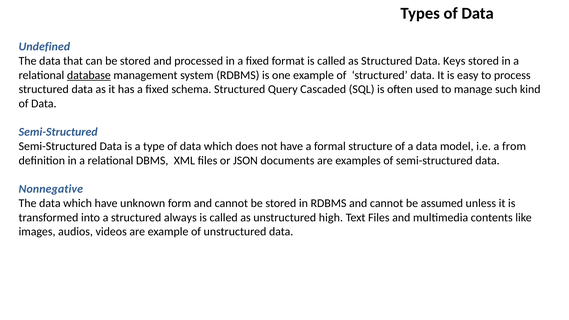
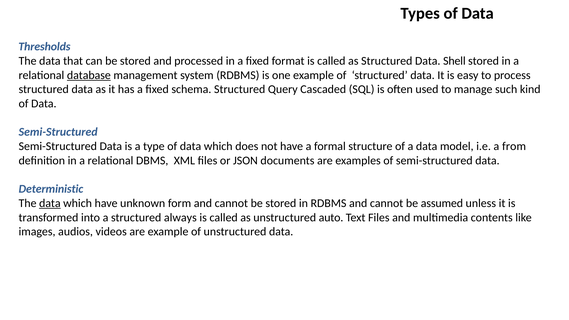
Undefined: Undefined -> Thresholds
Keys: Keys -> Shell
Nonnegative: Nonnegative -> Deterministic
data at (50, 203) underline: none -> present
high: high -> auto
